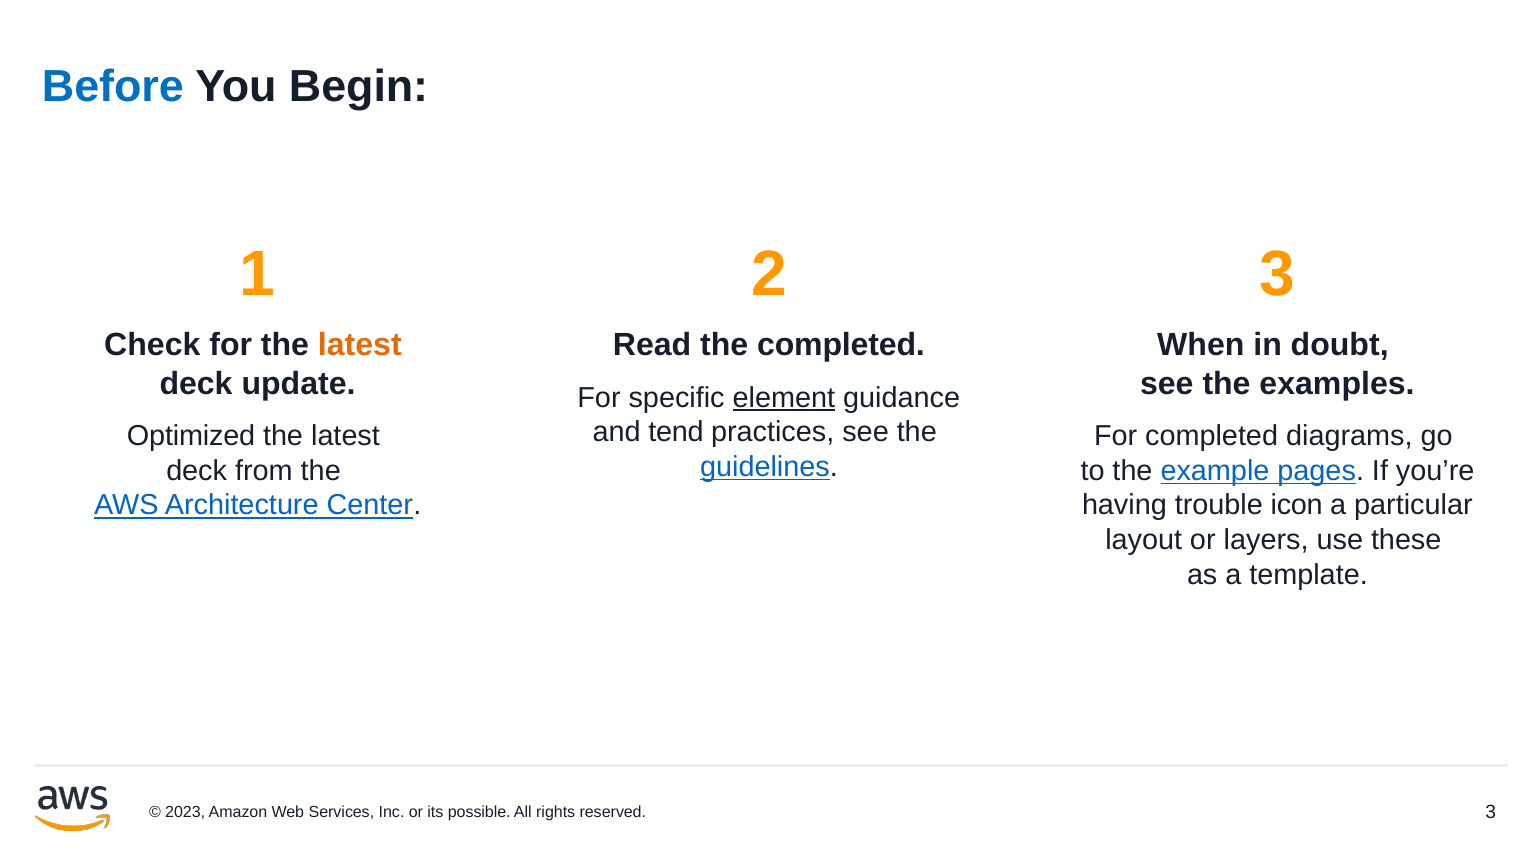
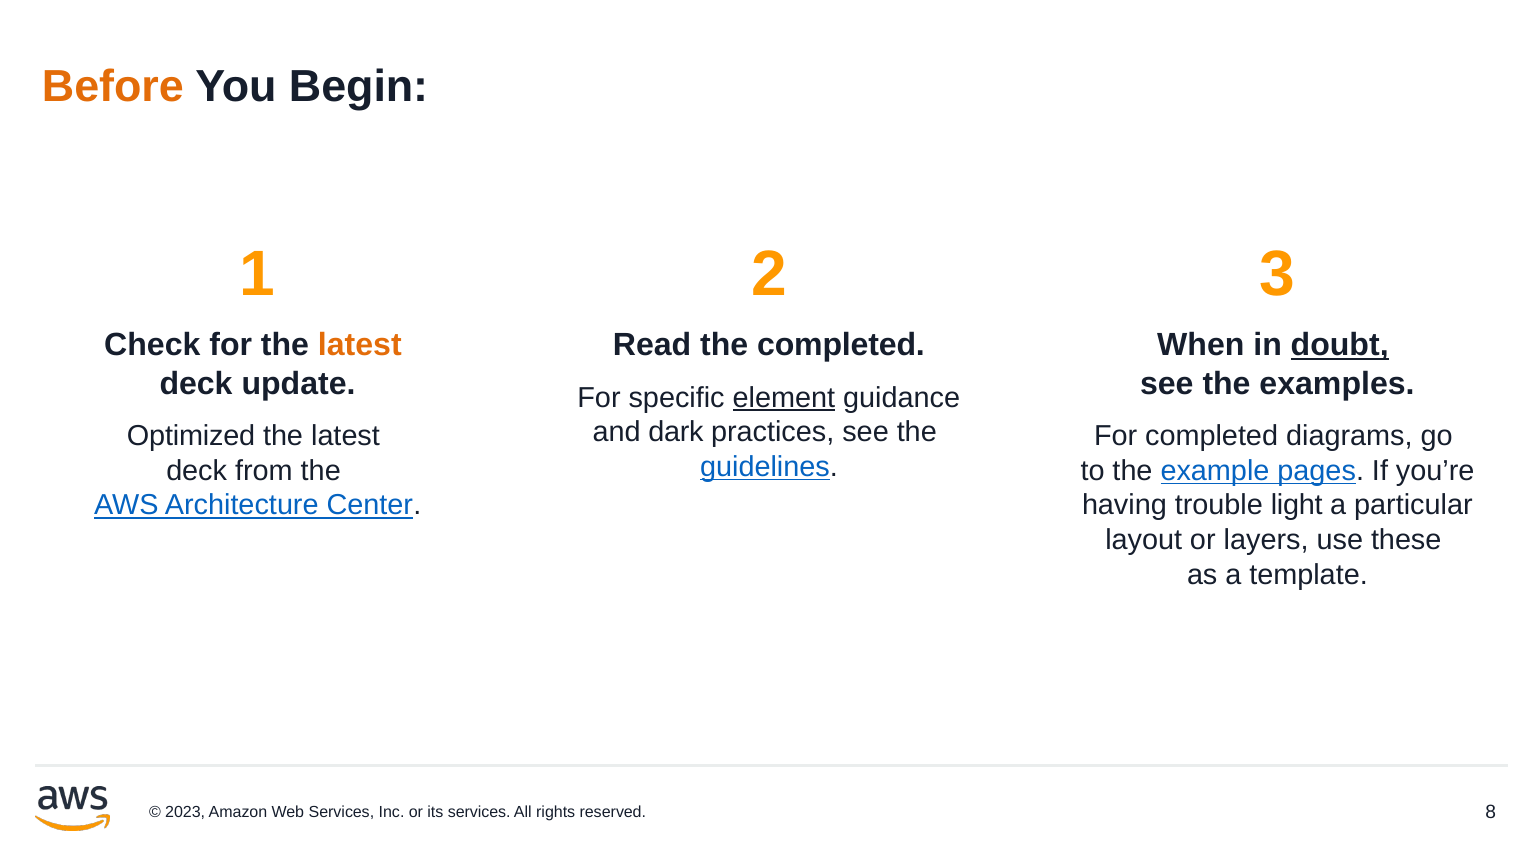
Before colour: blue -> orange
doubt underline: none -> present
tend: tend -> dark
icon: icon -> light
its possible: possible -> services
reserved 3: 3 -> 8
